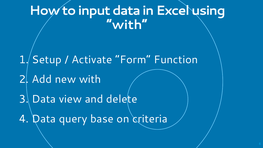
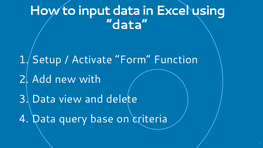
with at (127, 25): with -> data
